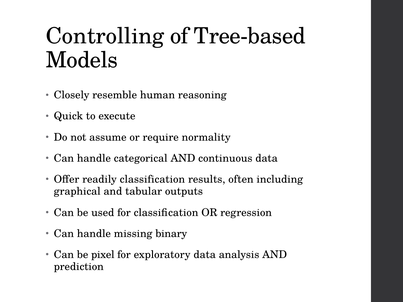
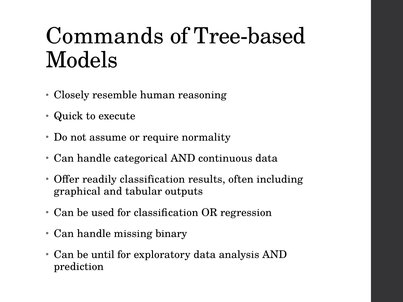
Controlling: Controlling -> Commands
pixel: pixel -> until
